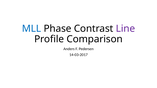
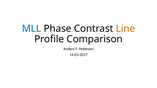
Line colour: purple -> orange
